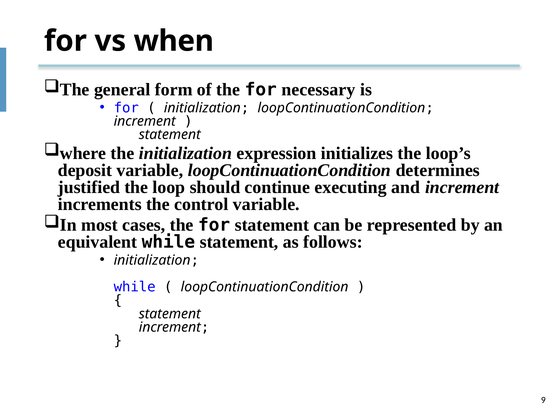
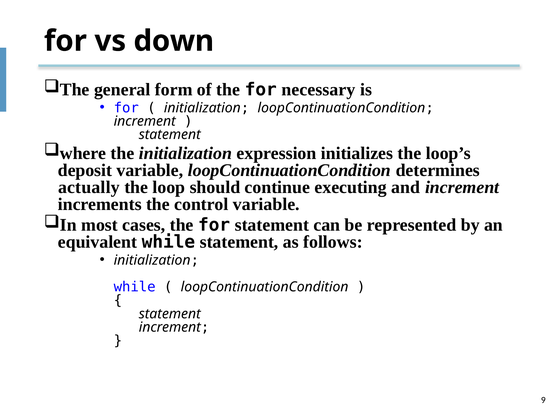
when: when -> down
justified: justified -> actually
